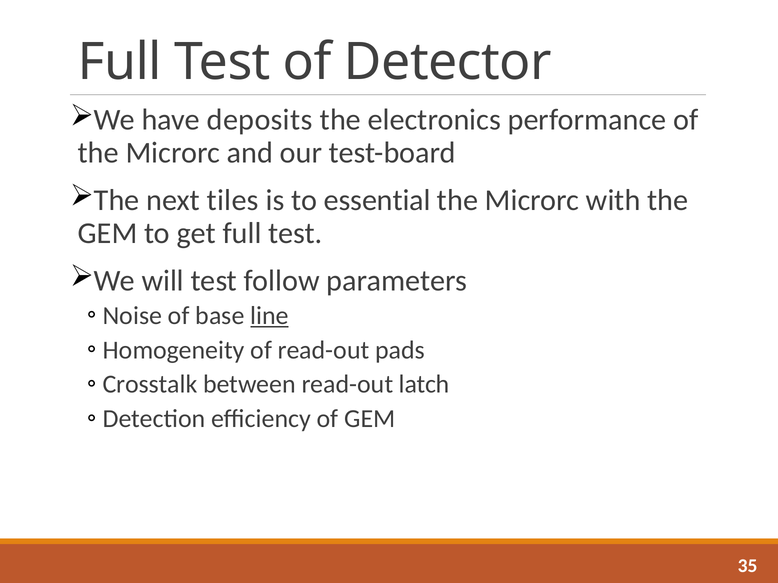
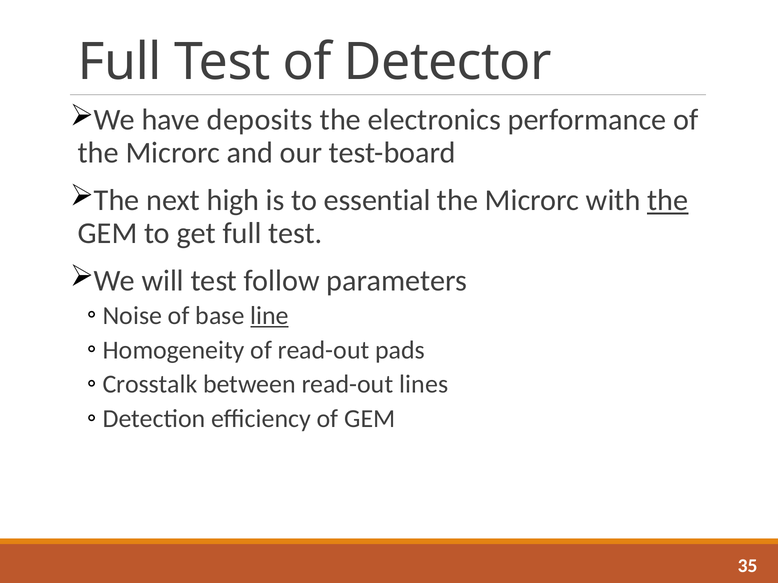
tiles: tiles -> high
the at (668, 201) underline: none -> present
latch: latch -> lines
